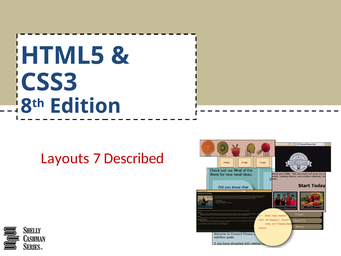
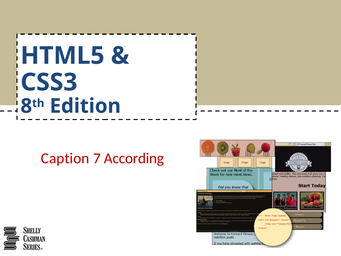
Layouts: Layouts -> Caption
Described: Described -> According
